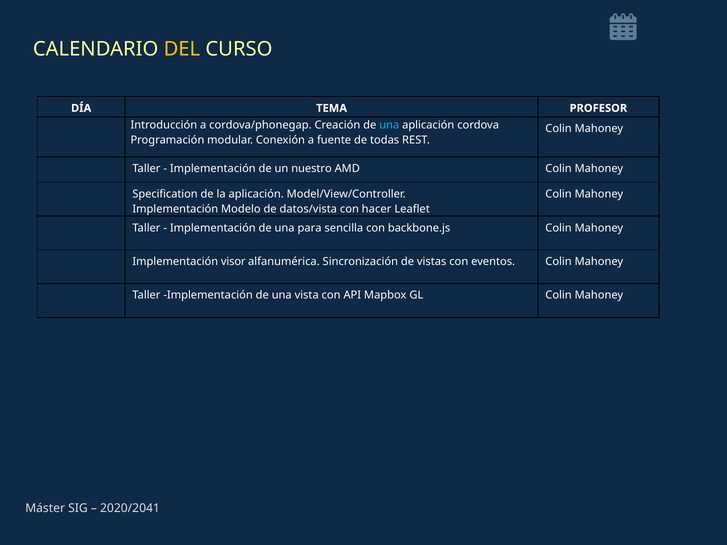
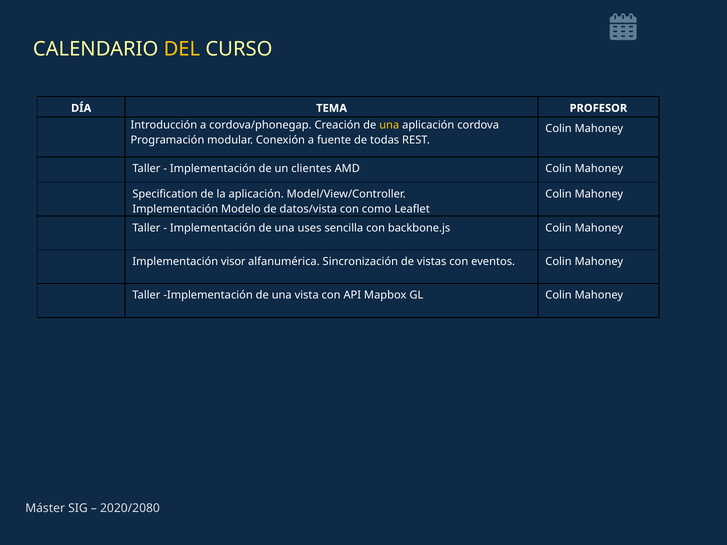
una at (389, 125) colour: light blue -> yellow
nuestro: nuestro -> clientes
hacer: hacer -> como
para: para -> uses
2020/2041: 2020/2041 -> 2020/2080
